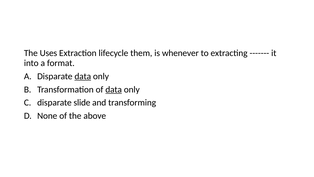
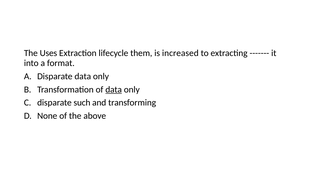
whenever: whenever -> increased
data at (83, 76) underline: present -> none
slide: slide -> such
